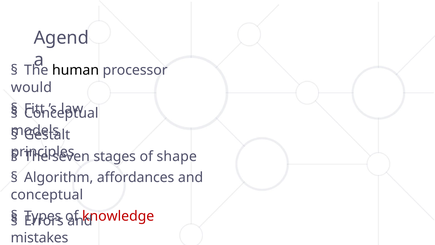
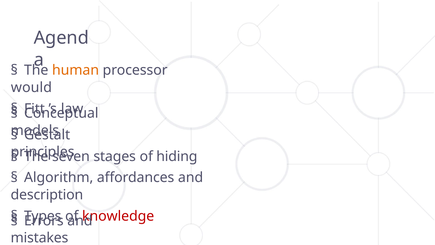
human colour: black -> orange
shape: shape -> hiding
conceptual at (47, 195): conceptual -> description
